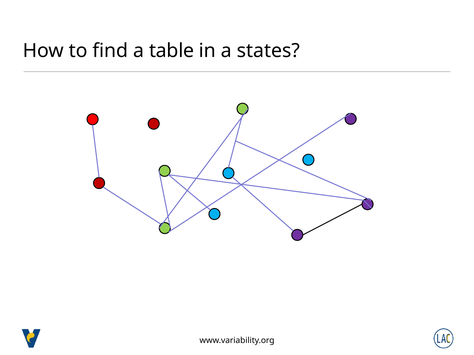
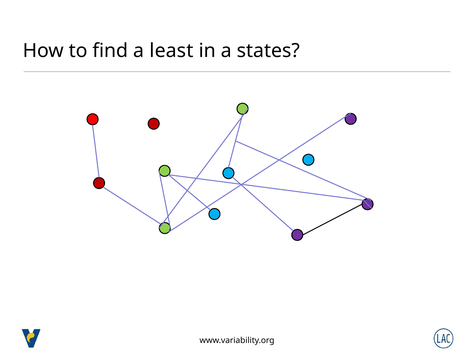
table: table -> least
